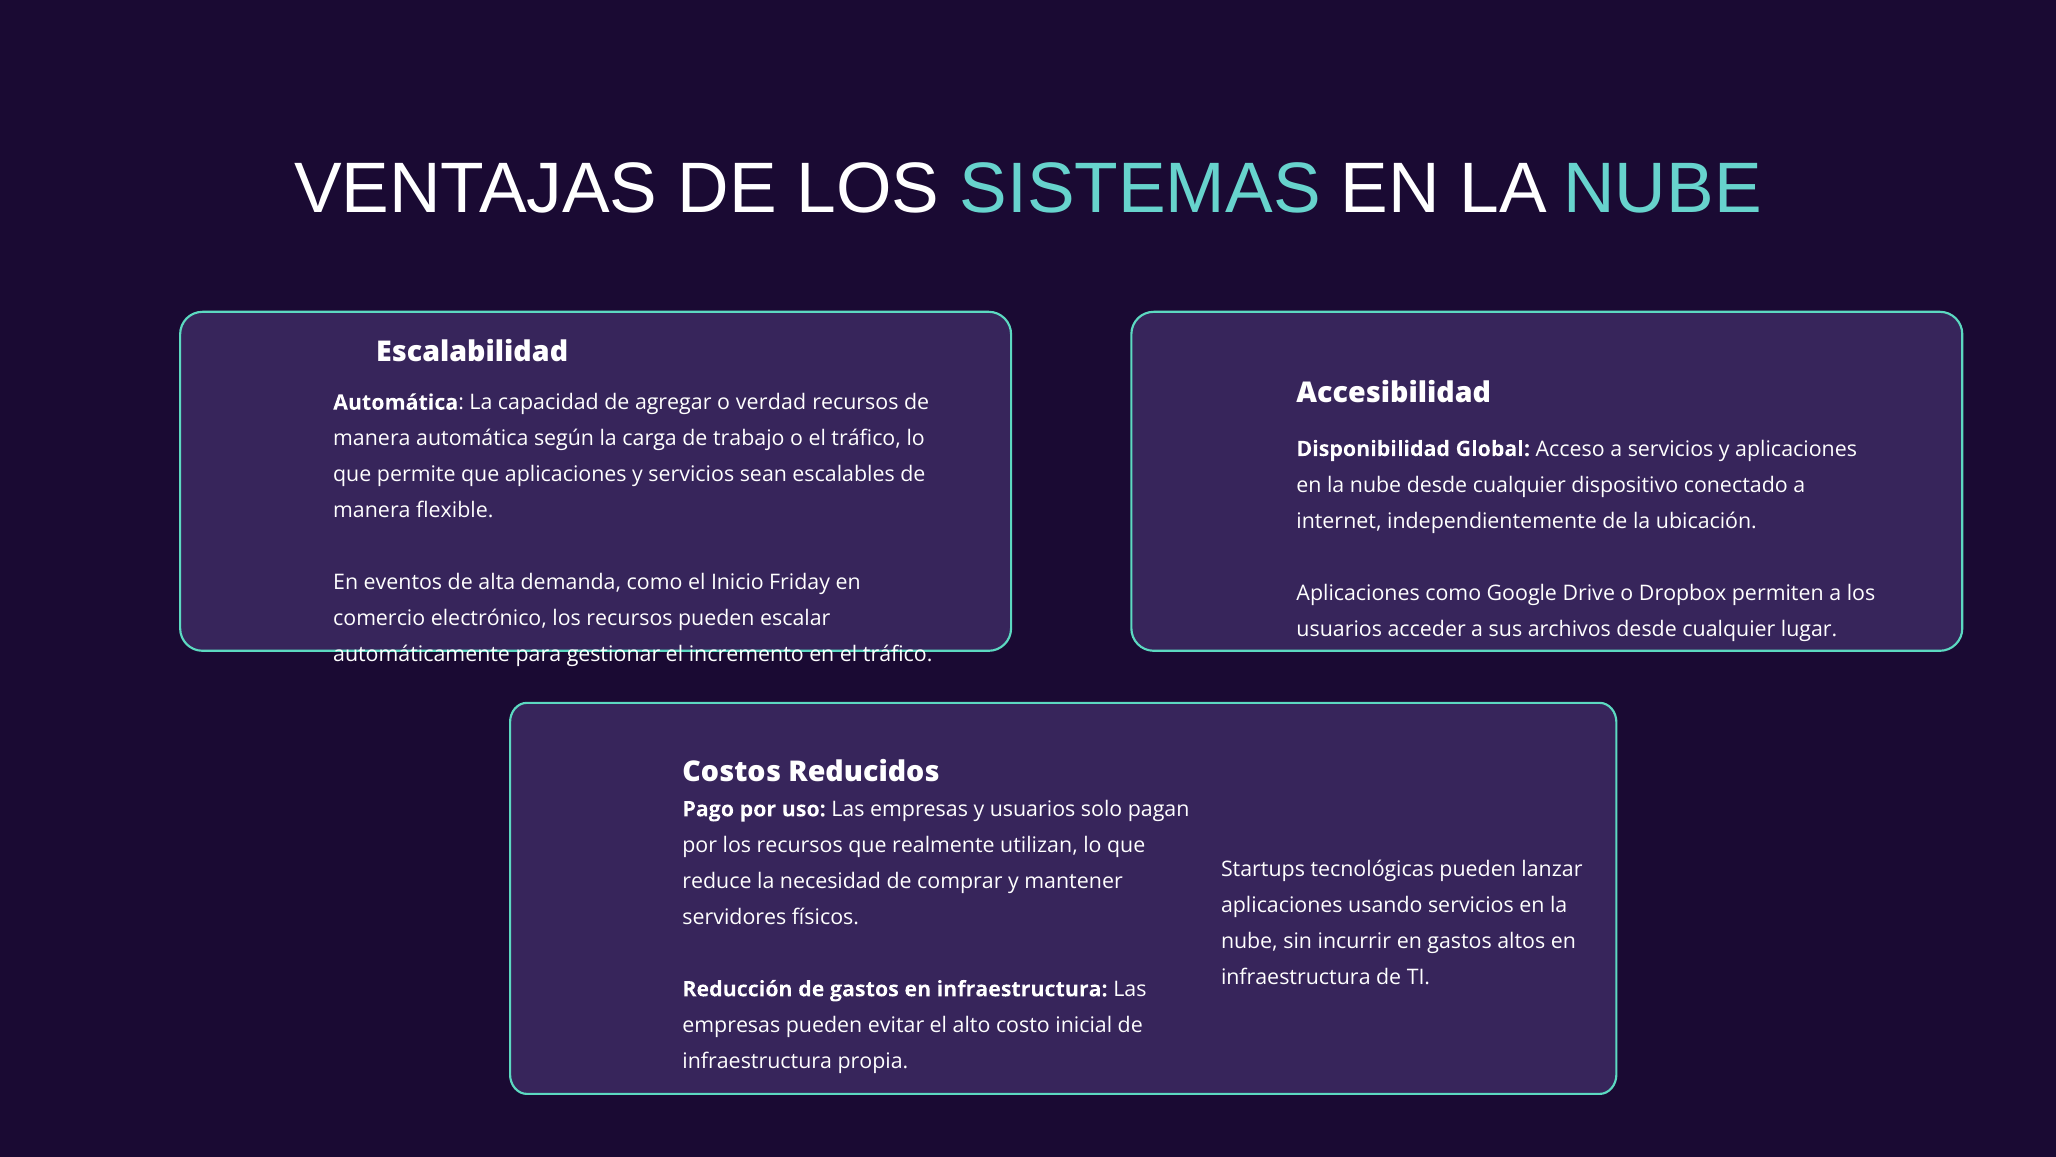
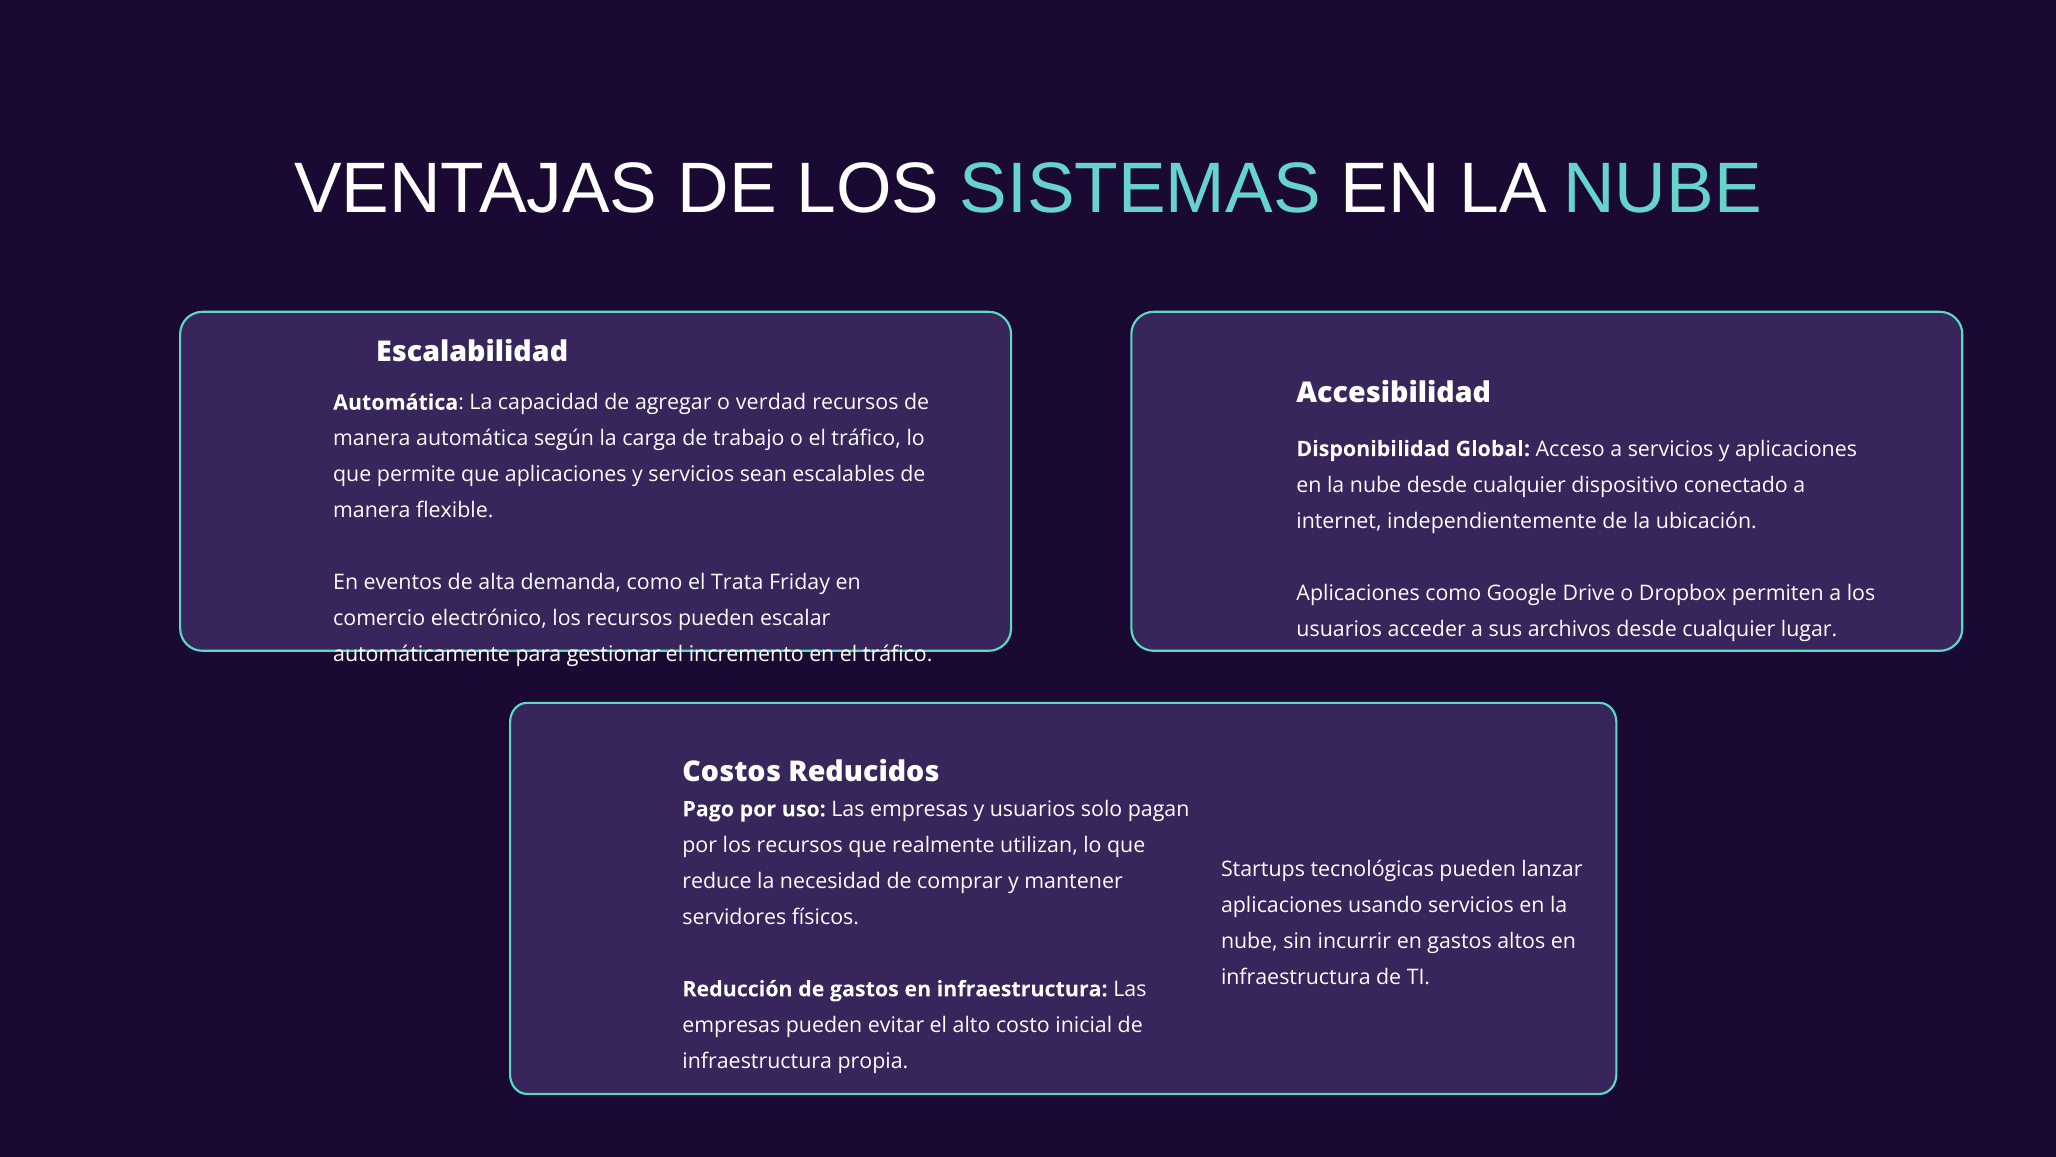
Inicio: Inicio -> Trata
